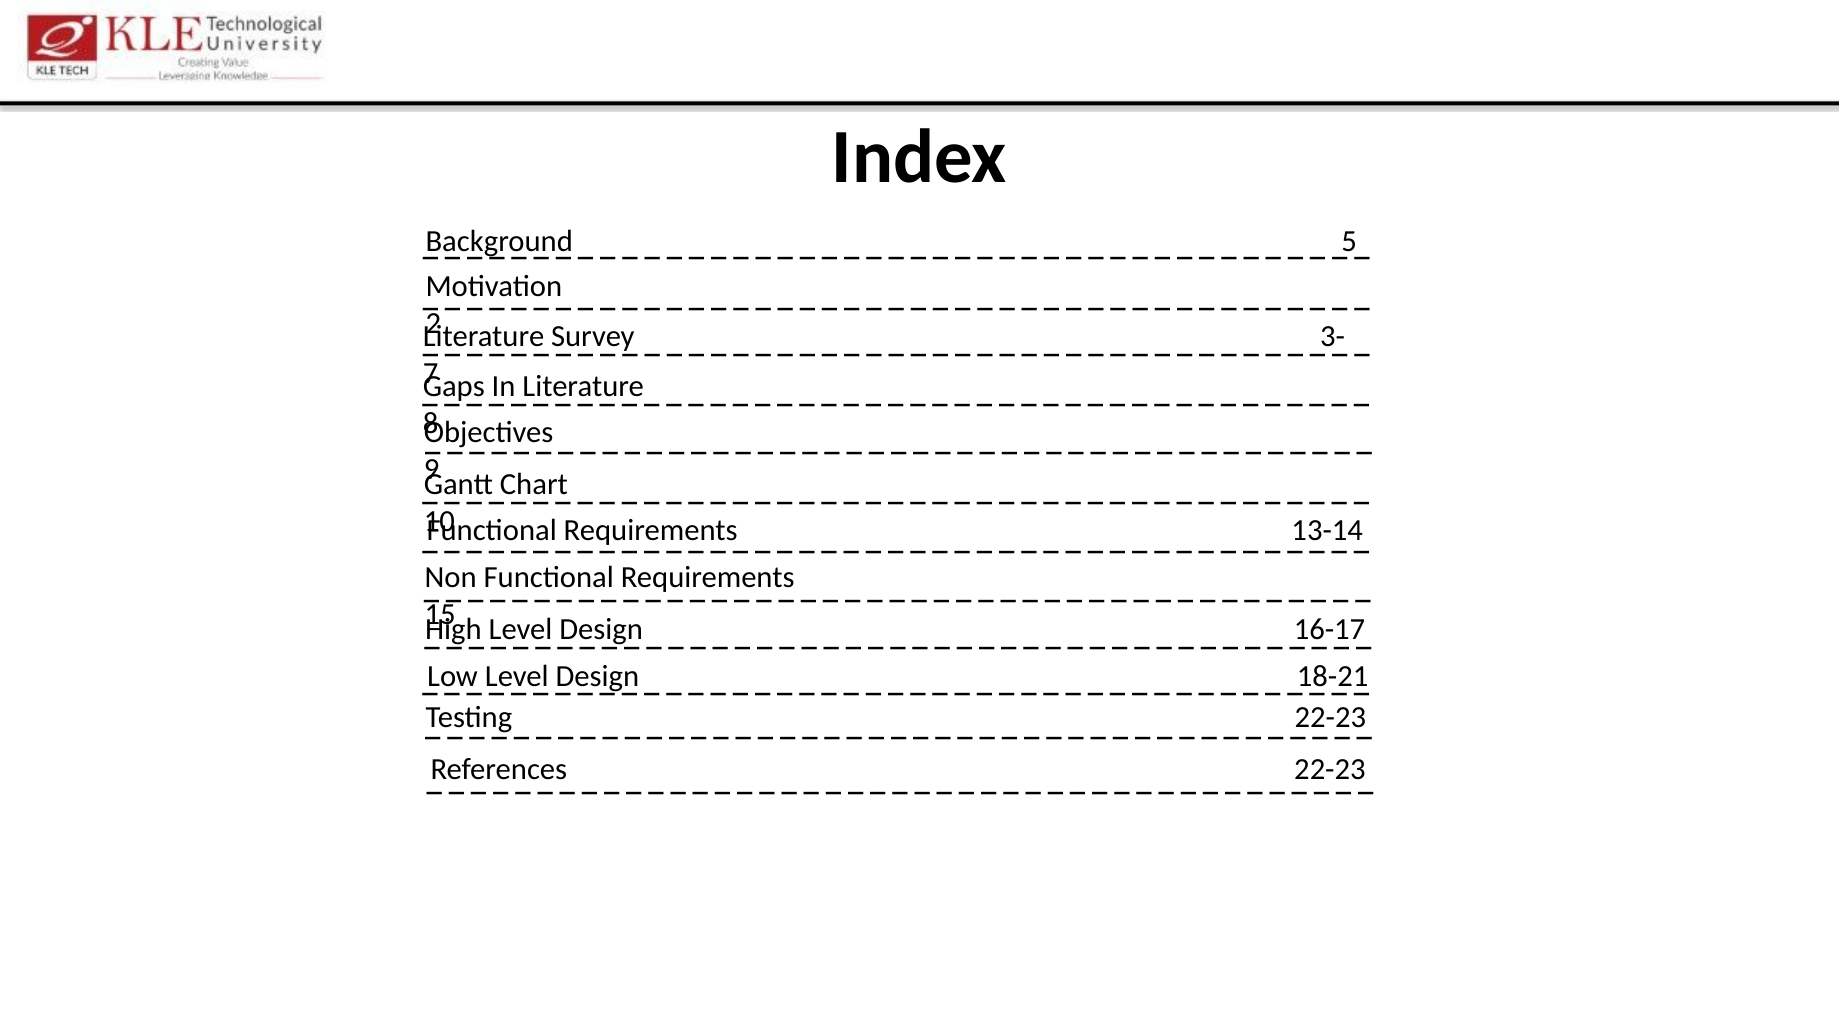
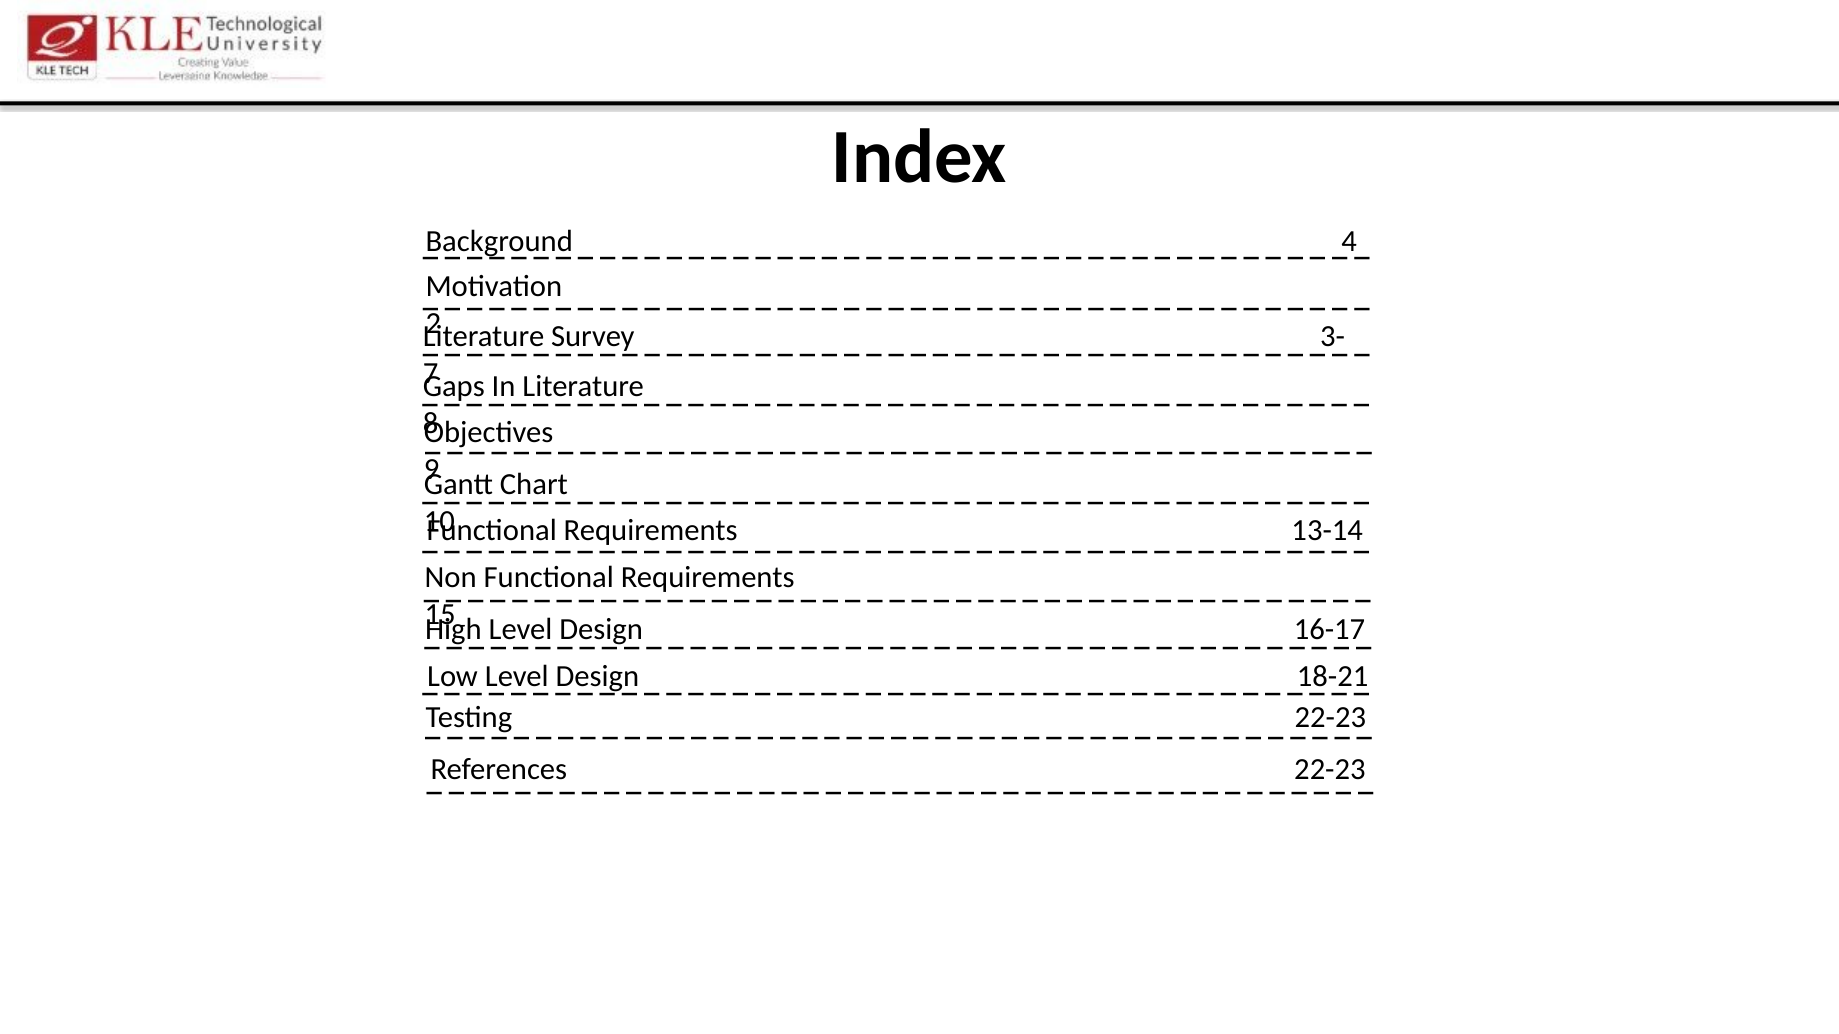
5: 5 -> 4
